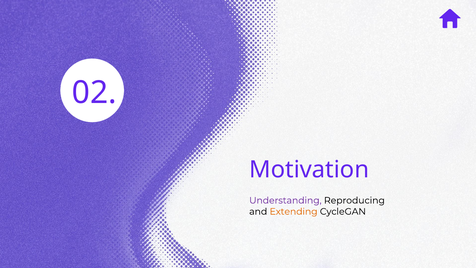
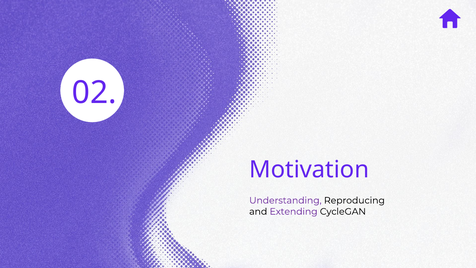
Extending colour: orange -> purple
